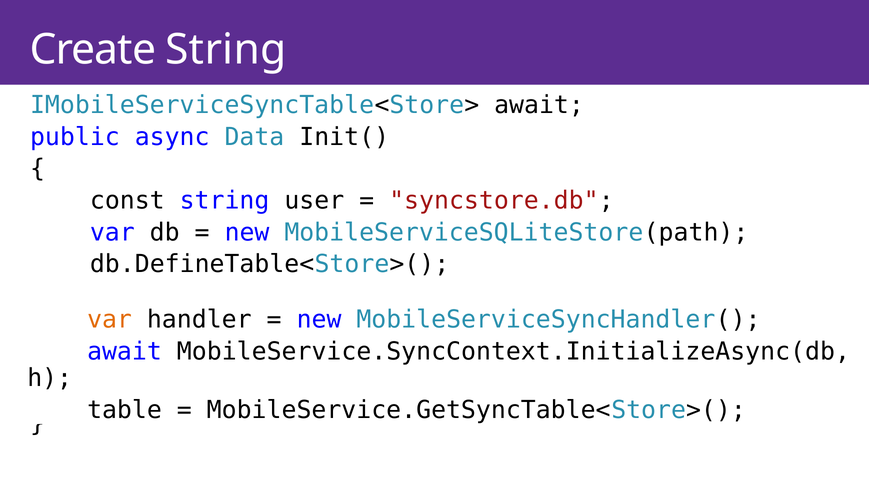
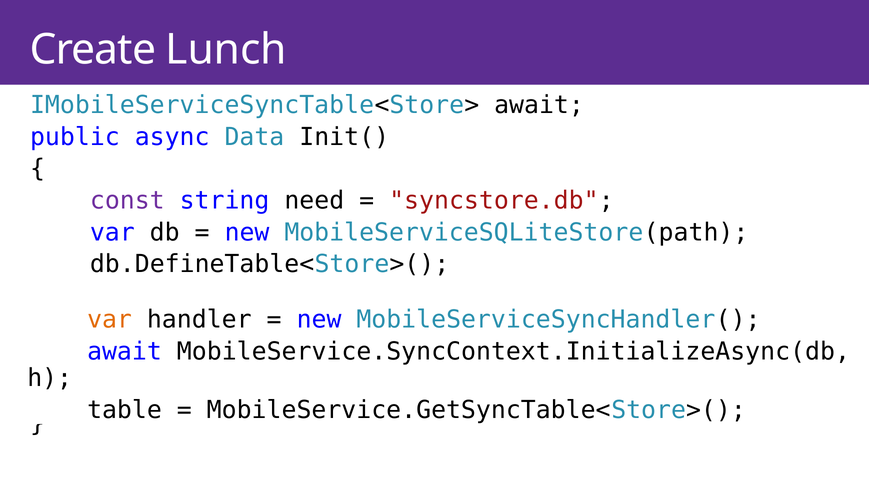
Create String: String -> Lunch
const colour: black -> purple
user: user -> need
